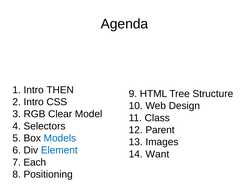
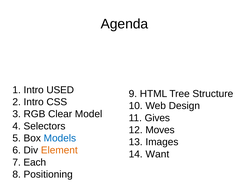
THEN: THEN -> USED
Class: Class -> Gives
Parent: Parent -> Moves
Element colour: blue -> orange
